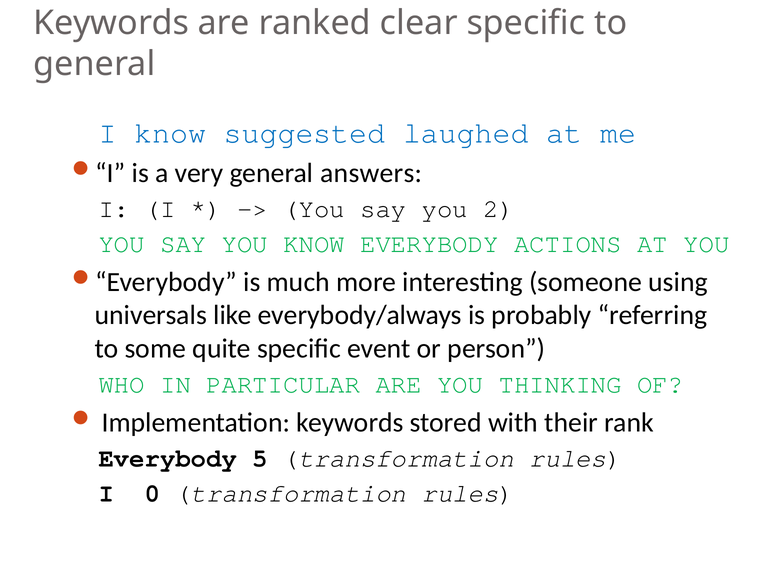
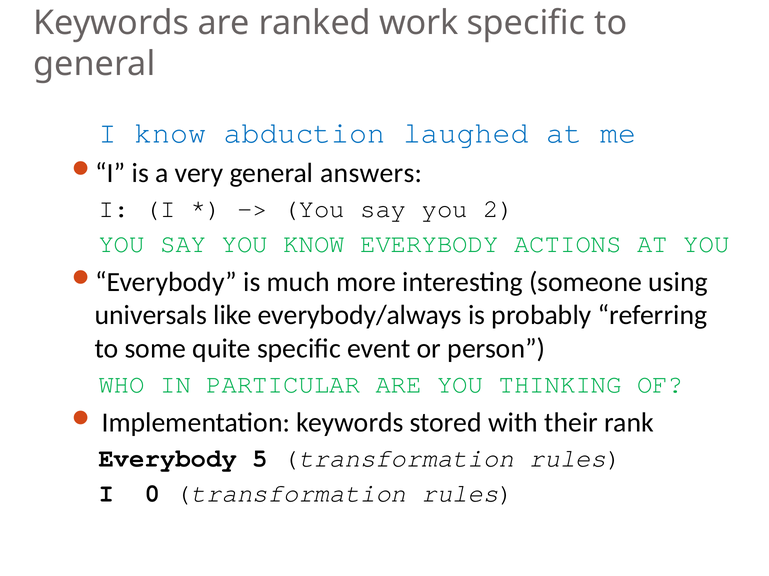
clear: clear -> work
suggested: suggested -> abduction
